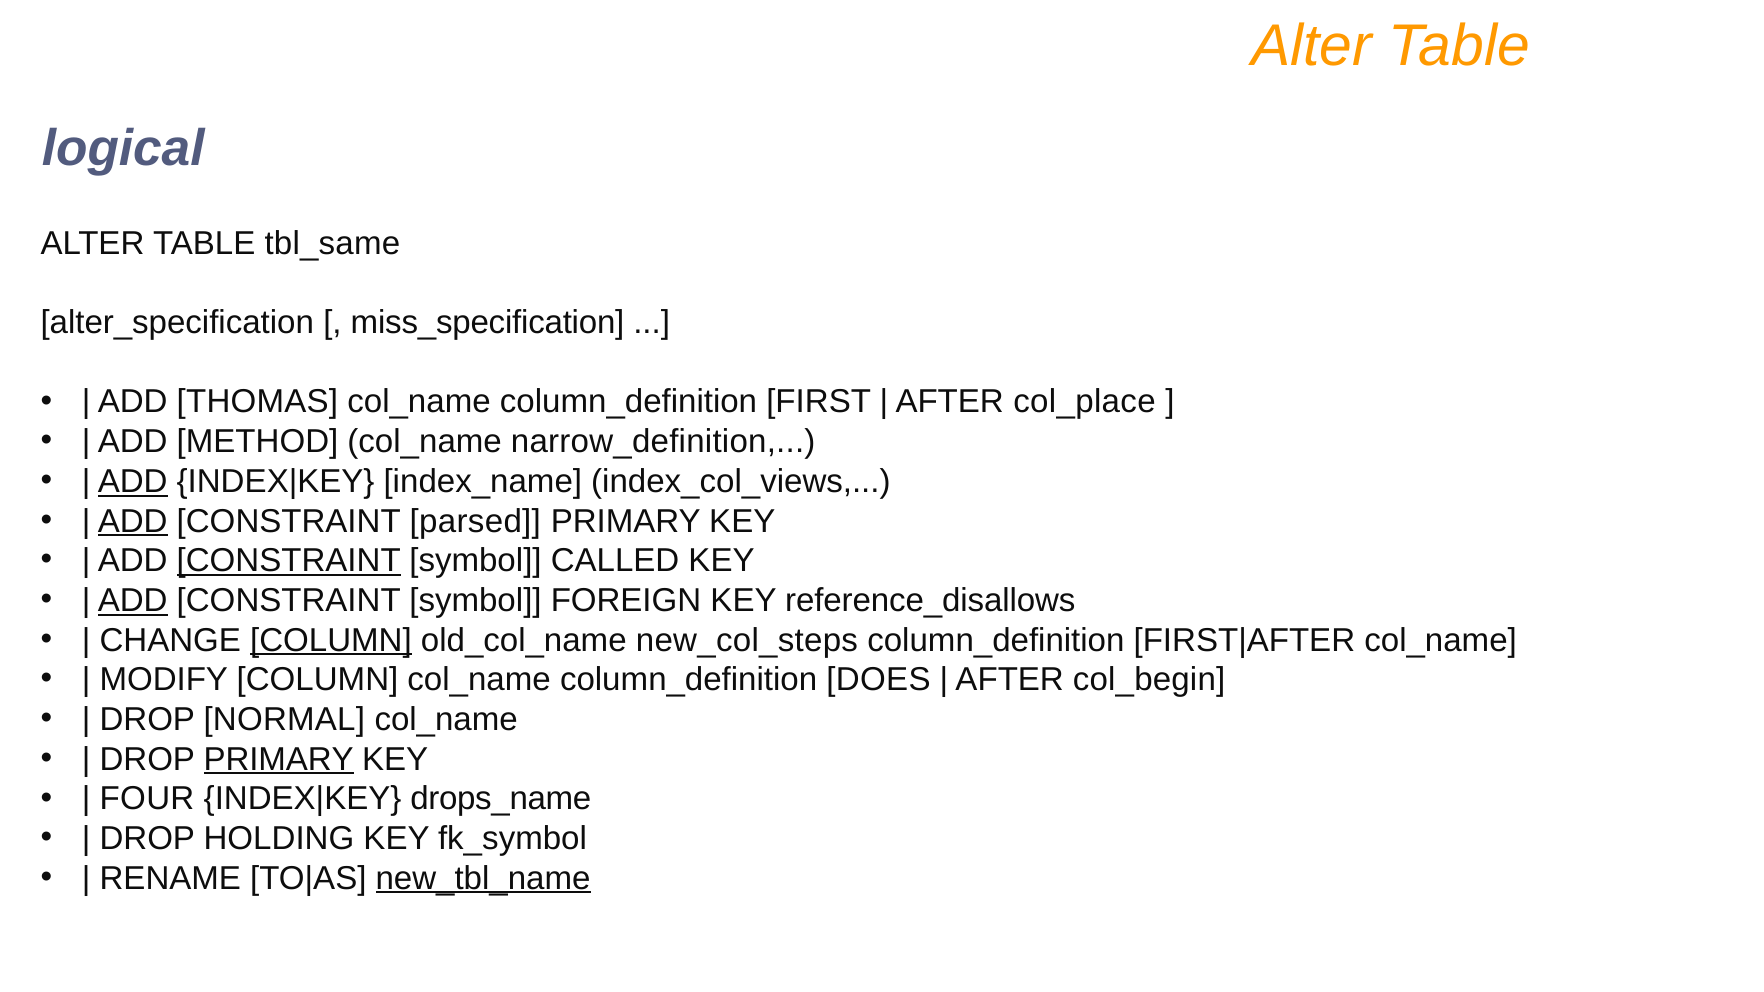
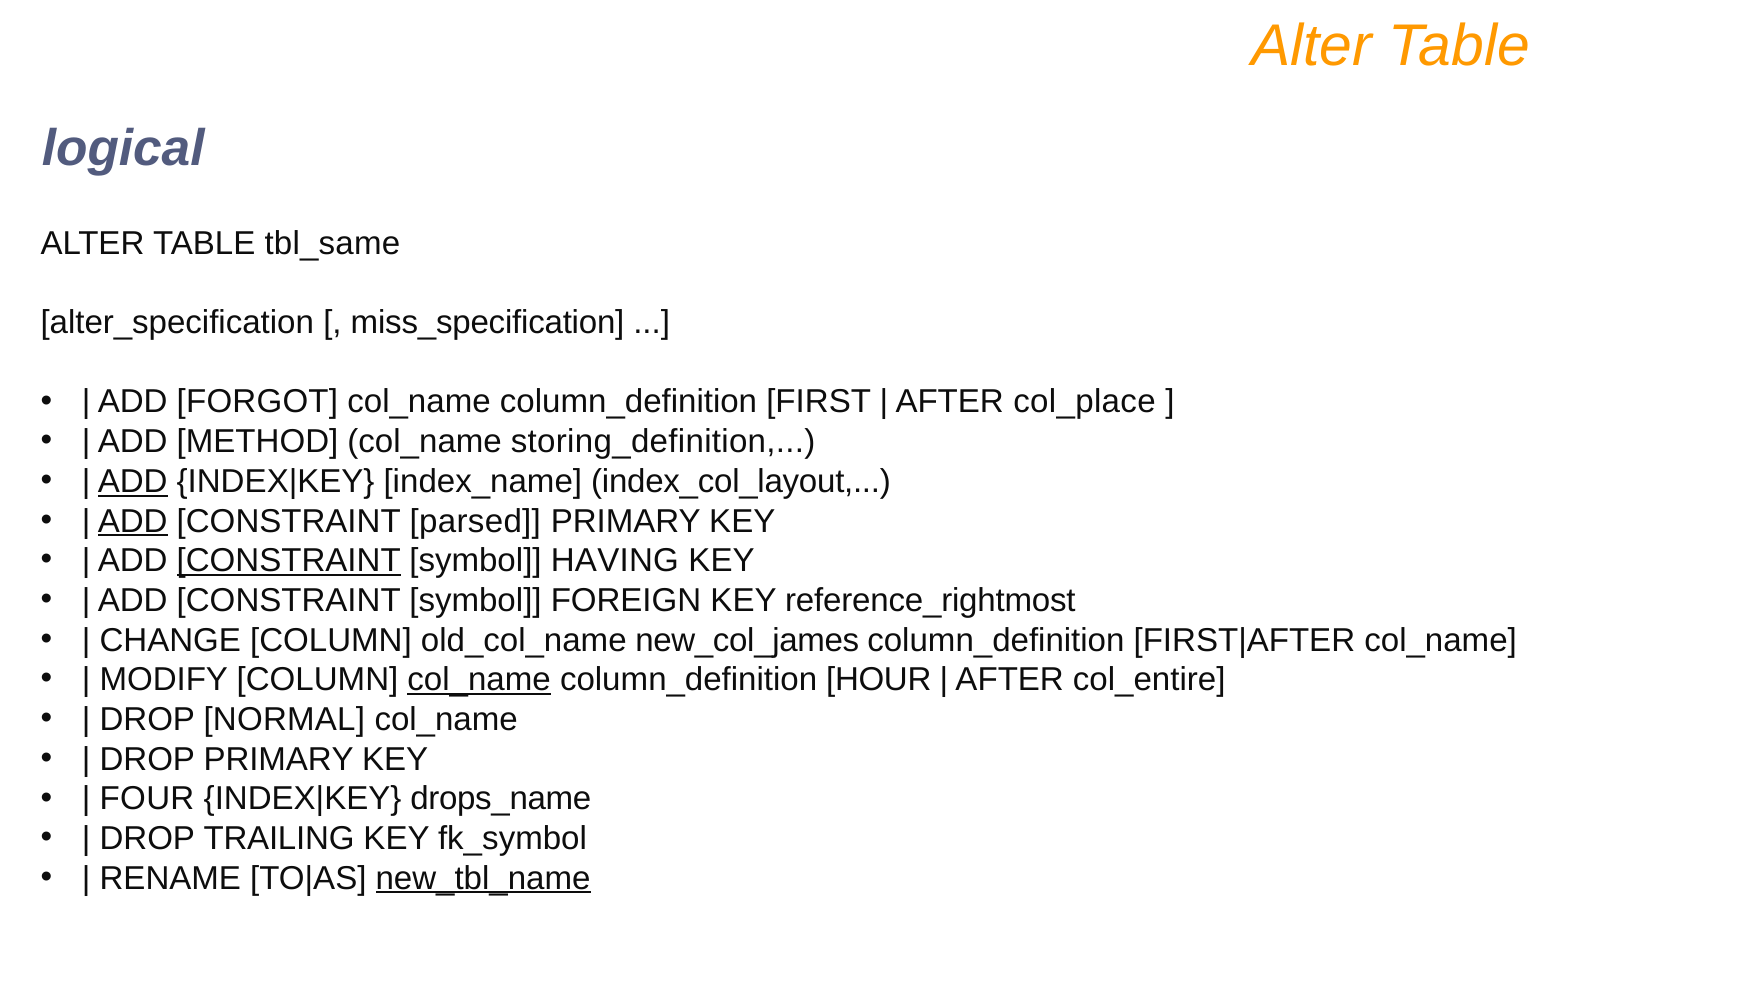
THOMAS: THOMAS -> FORGOT
narrow_definition: narrow_definition -> storing_definition
index_col_views: index_col_views -> index_col_layout
CALLED: CALLED -> HAVING
ADD at (133, 601) underline: present -> none
reference_disallows: reference_disallows -> reference_rightmost
COLUMN at (331, 640) underline: present -> none
new_col_steps: new_col_steps -> new_col_james
col_name at (479, 680) underline: none -> present
DOES: DOES -> HOUR
col_begin: col_begin -> col_entire
PRIMARY at (279, 759) underline: present -> none
HOLDING: HOLDING -> TRAILING
